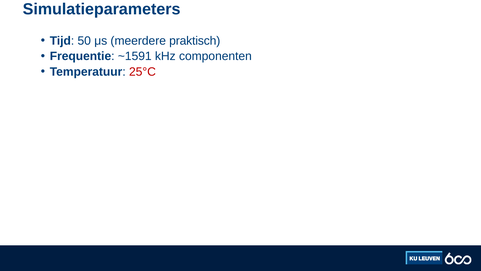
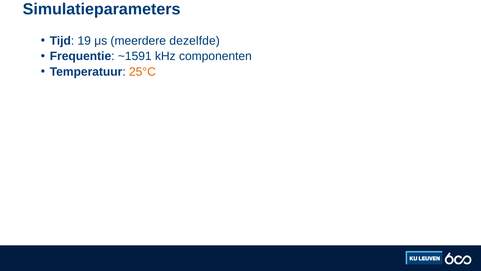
50: 50 -> 19
praktisch: praktisch -> dezelfde
25°C colour: red -> orange
